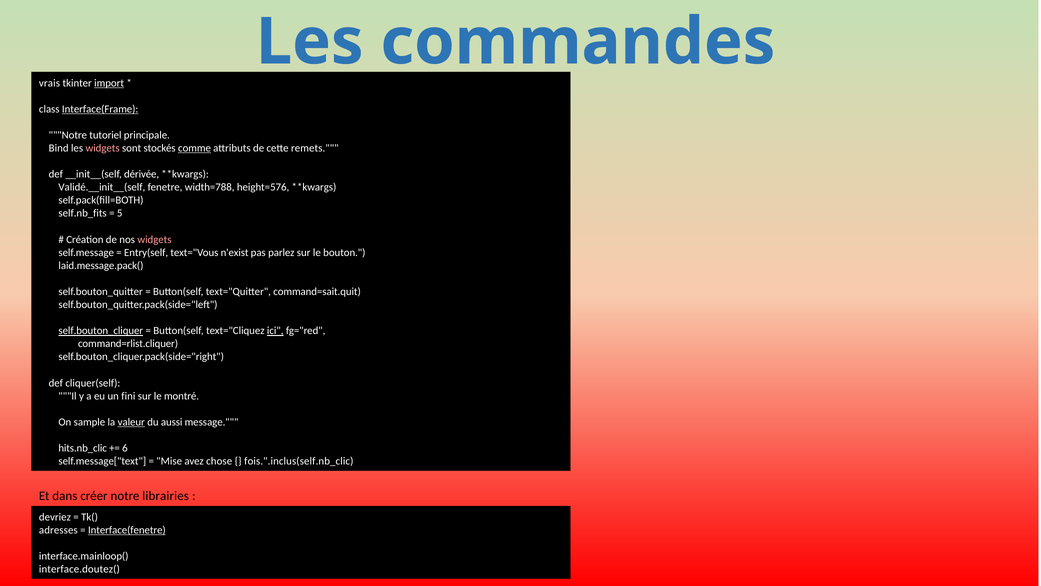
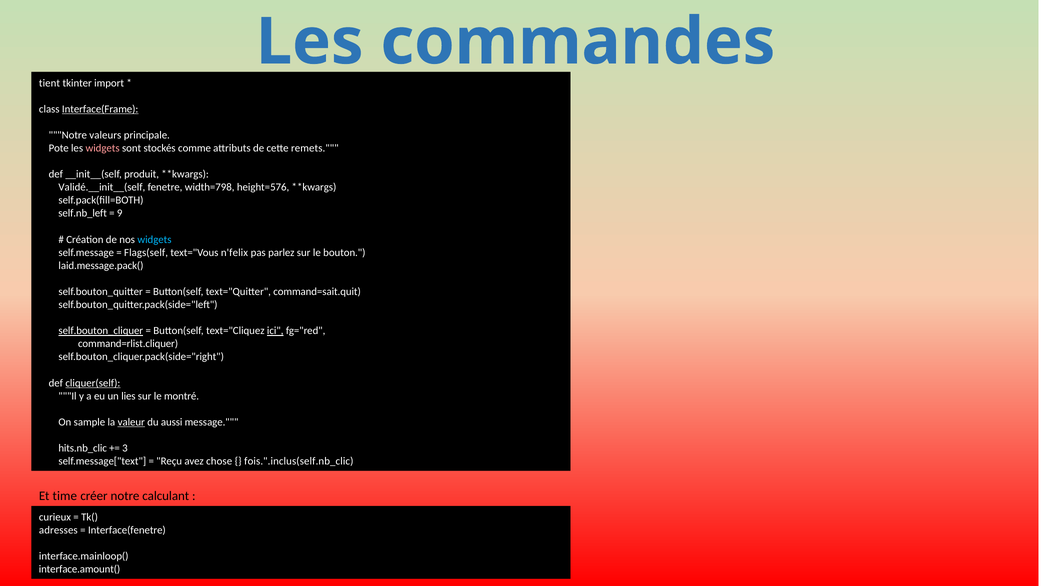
vrais: vrais -> tient
import underline: present -> none
tutoriel: tutoriel -> valeurs
Bind: Bind -> Pote
comme underline: present -> none
dérivée: dérivée -> produit
width=788: width=788 -> width=798
self.nb_fits: self.nb_fits -> self.nb_left
5: 5 -> 9
widgets at (154, 239) colour: pink -> light blue
Entry(self: Entry(self -> Flags(self
n'exist: n'exist -> n'felix
cliquer(self underline: none -> present
fini: fini -> lies
6: 6 -> 3
Mise: Mise -> Reçu
dans: dans -> time
librairies: librairies -> calculant
devriez: devriez -> curieux
Interface(fenetre underline: present -> none
interface.doutez(: interface.doutez( -> interface.amount(
